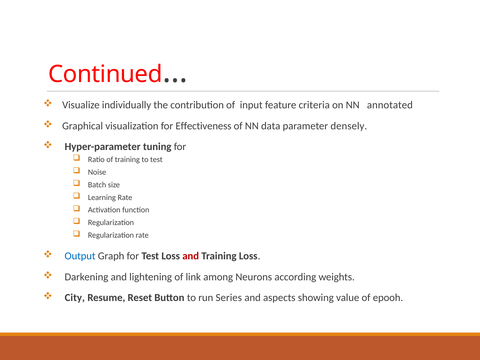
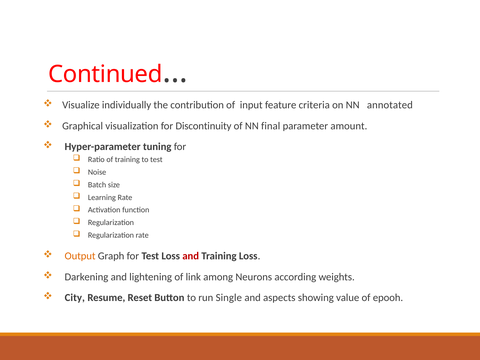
Effectiveness: Effectiveness -> Discontinuity
data: data -> final
densely: densely -> amount
Output colour: blue -> orange
Series: Series -> Single
